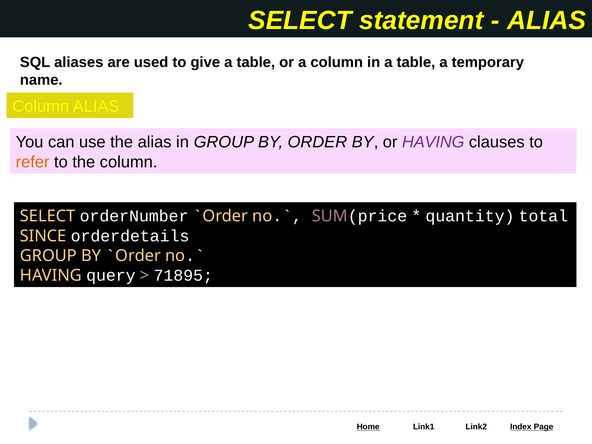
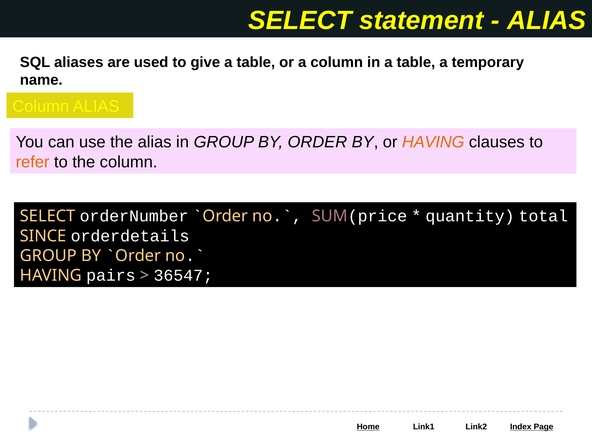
HAVING at (433, 142) colour: purple -> orange
query: query -> pairs
71895: 71895 -> 36547
